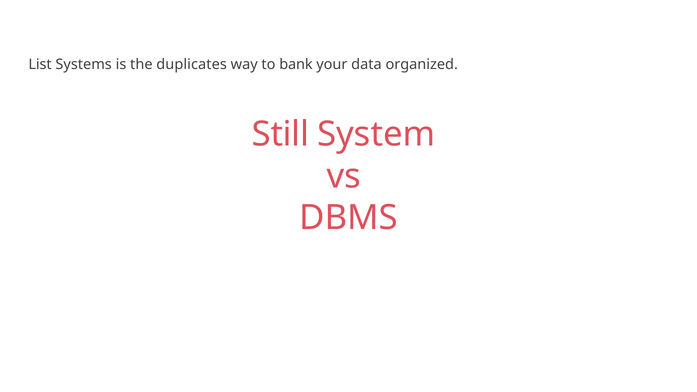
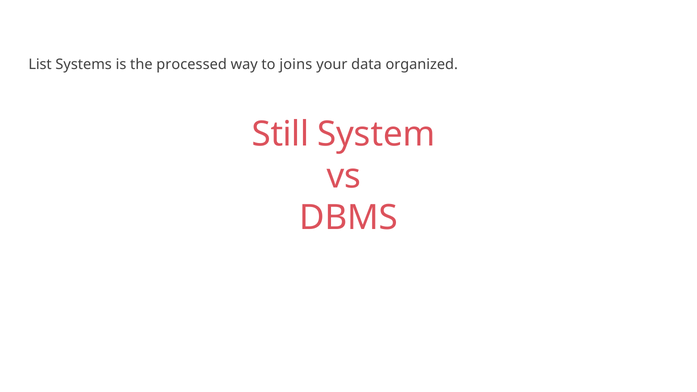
duplicates: duplicates -> processed
bank: bank -> joins
